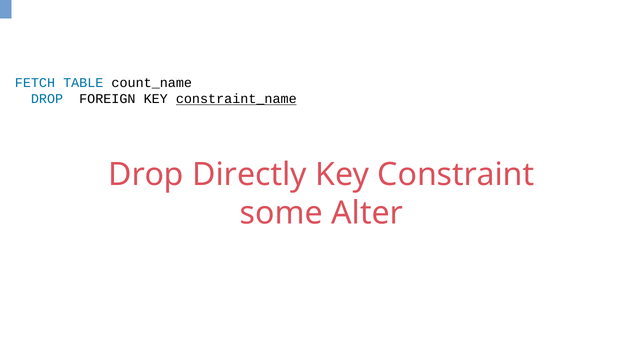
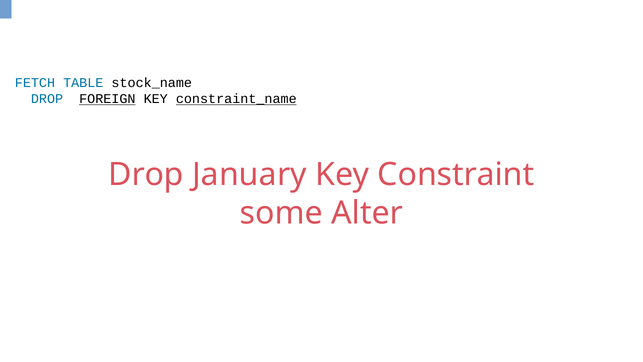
count_name: count_name -> stock_name
FOREIGN underline: none -> present
Directly: Directly -> January
